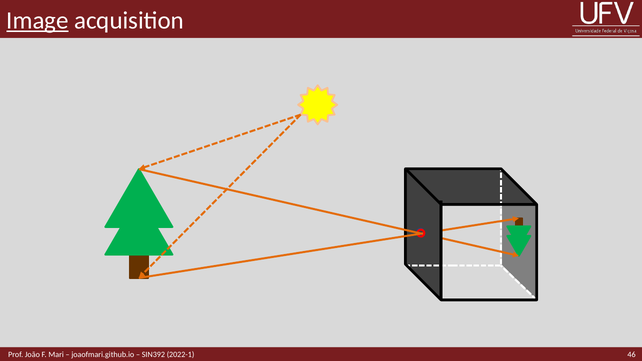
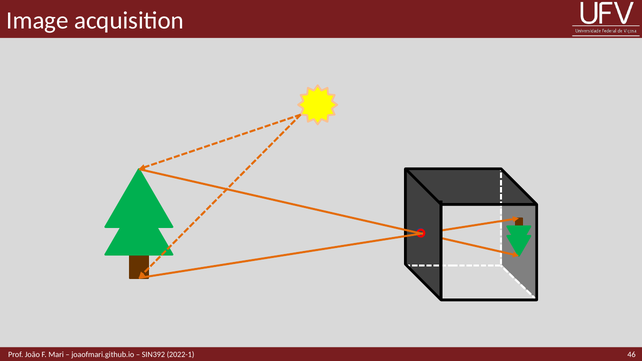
Image underline: present -> none
